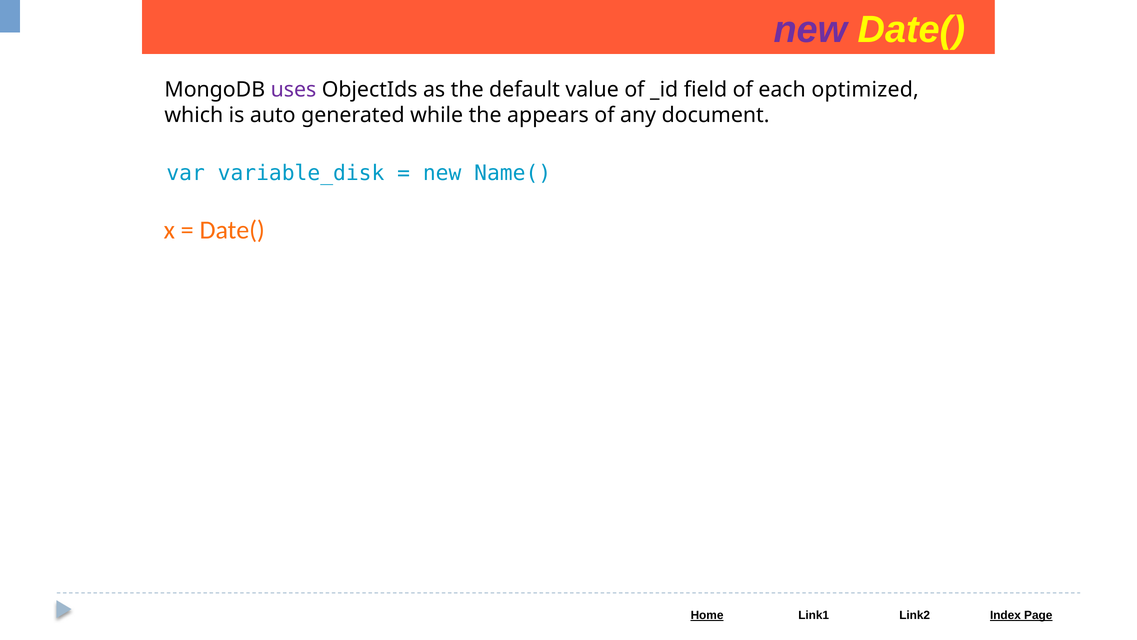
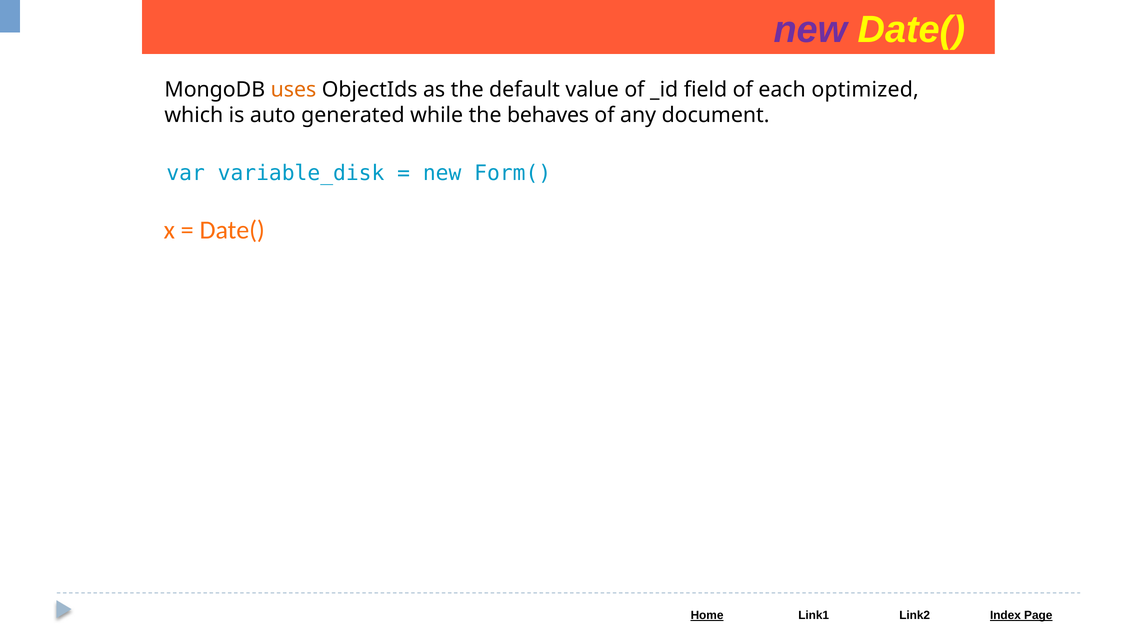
uses colour: purple -> orange
appears: appears -> behaves
Name(: Name( -> Form(
